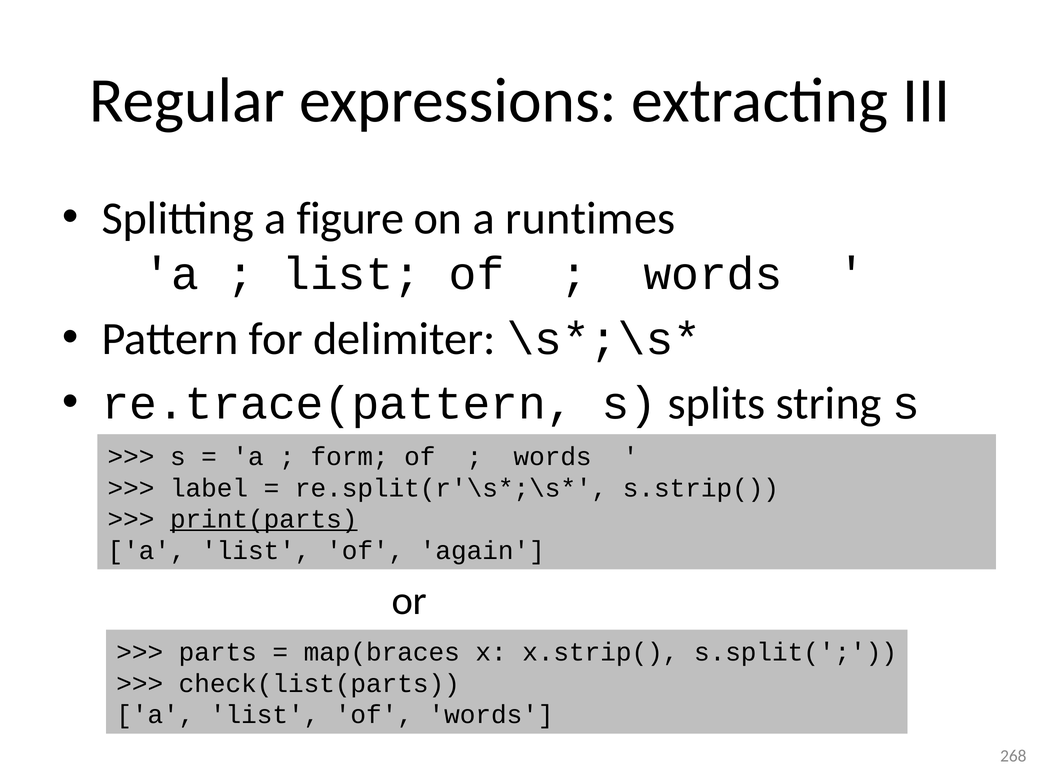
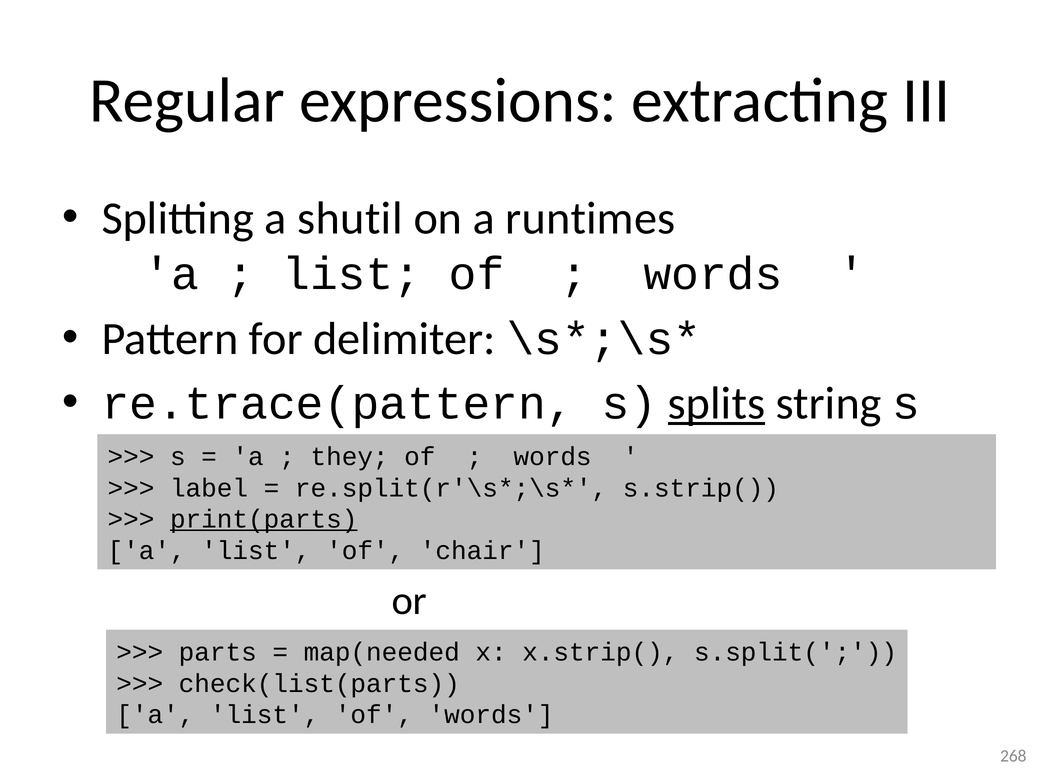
figure: figure -> shutil
splits underline: none -> present
form: form -> they
again: again -> chair
map(braces: map(braces -> map(needed
